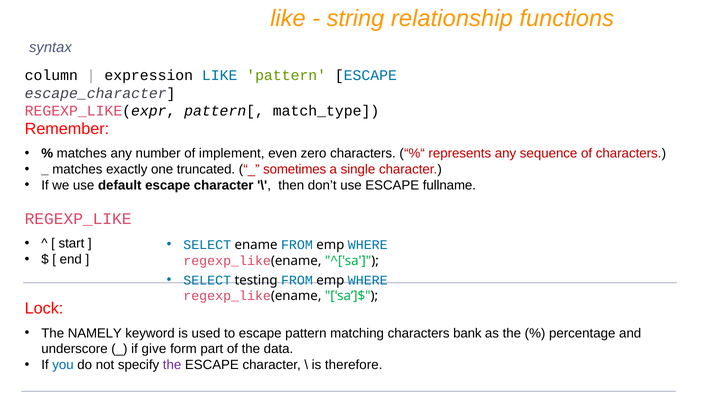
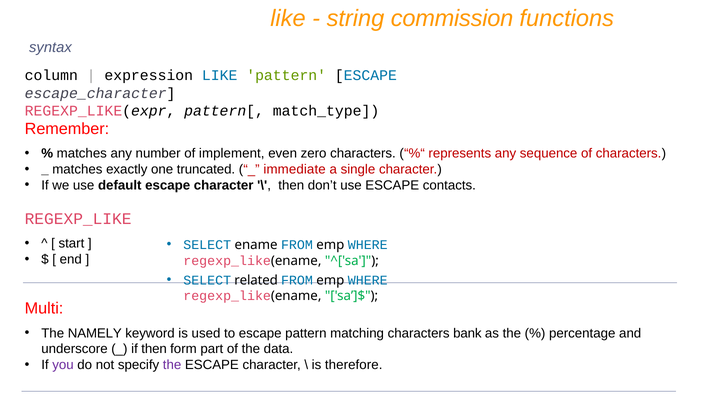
relationship: relationship -> commission
sometimes: sometimes -> immediate
fullname: fullname -> contacts
testing: testing -> related
Lock: Lock -> Multi
if give: give -> then
you colour: blue -> purple
